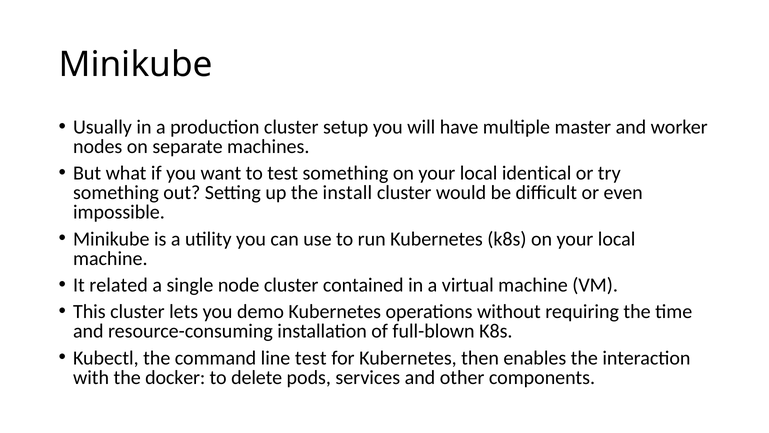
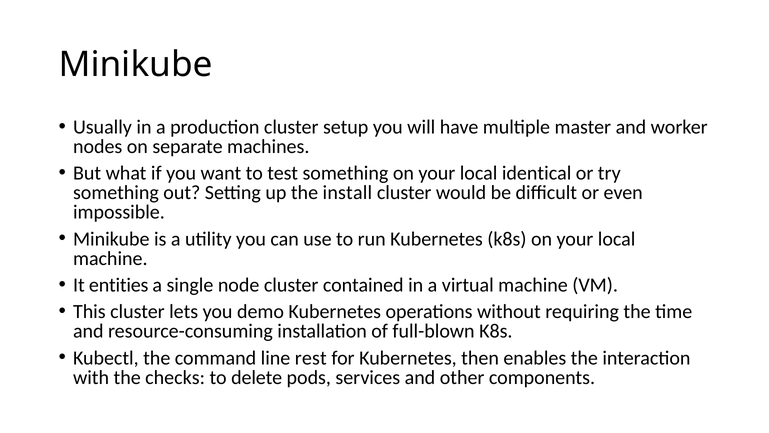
related: related -> entities
line test: test -> rest
docker: docker -> checks
